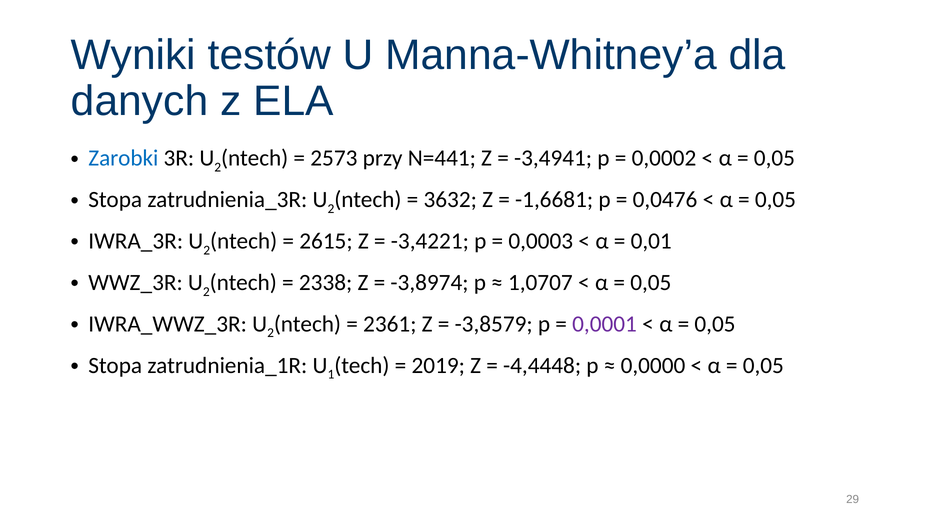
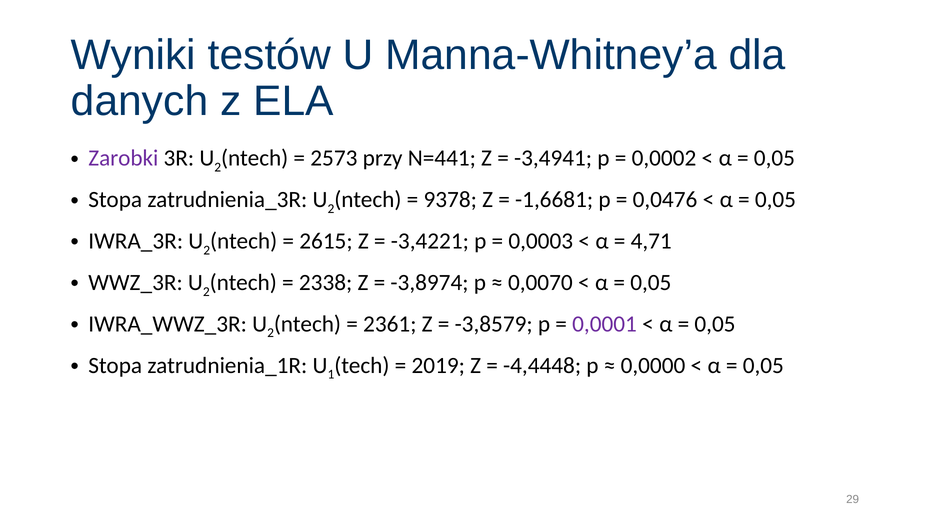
Zarobki colour: blue -> purple
3632: 3632 -> 9378
0,01: 0,01 -> 4,71
1,0707: 1,0707 -> 0,0070
